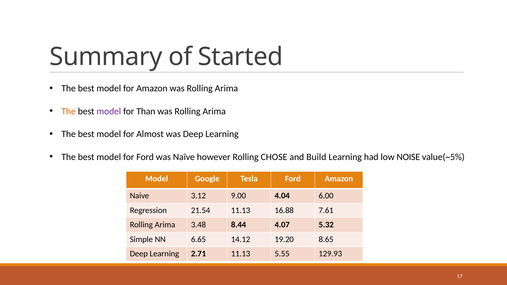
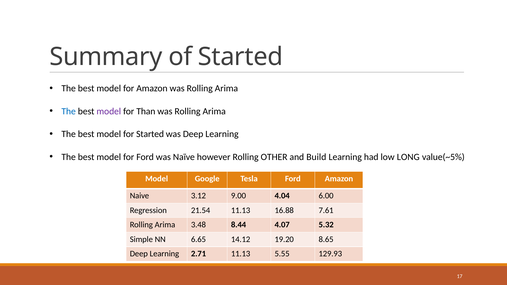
The at (69, 111) colour: orange -> blue
for Almost: Almost -> Started
CHOSE: CHOSE -> OTHER
NOISE: NOISE -> LONG
